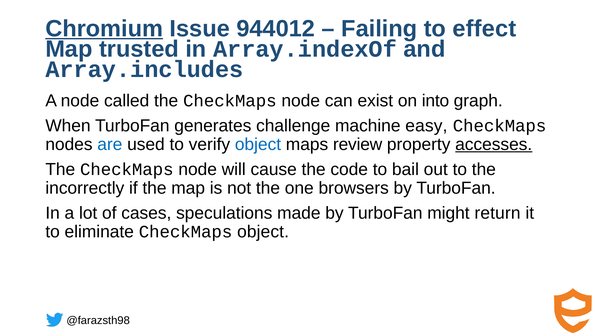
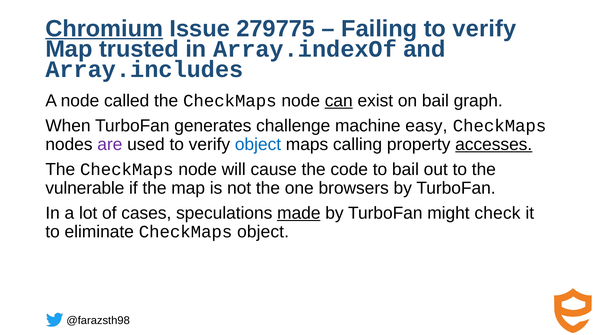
944012: 944012 -> 279775
Failing to effect: effect -> verify
can underline: none -> present
on into: into -> bail
are colour: blue -> purple
review: review -> calling
incorrectly: incorrectly -> vulnerable
made underline: none -> present
return: return -> check
